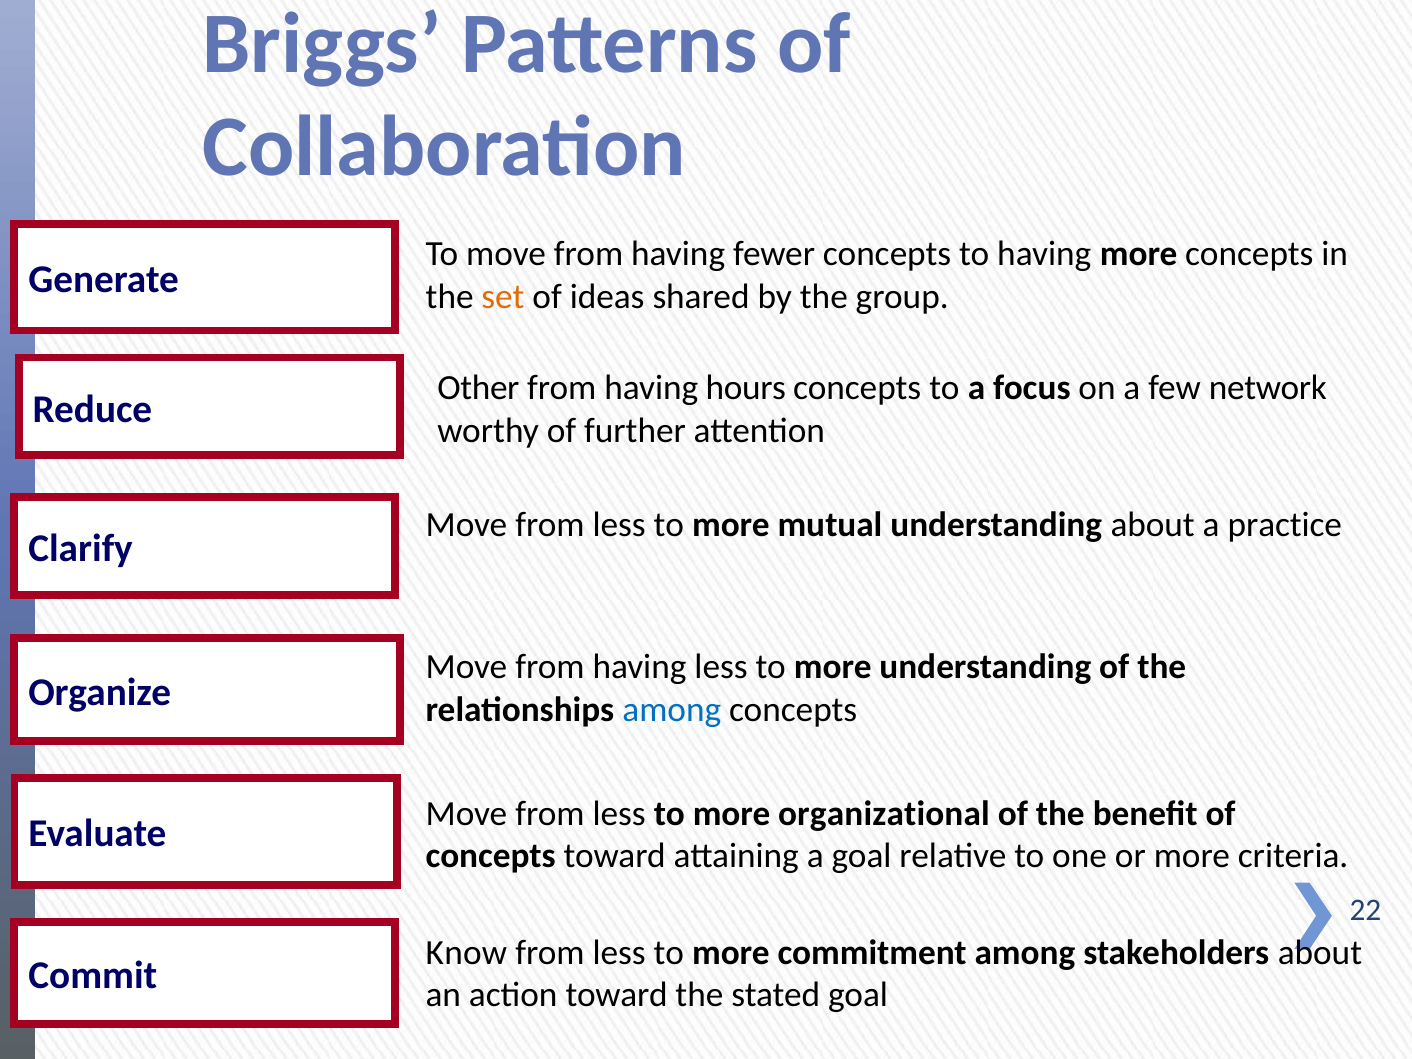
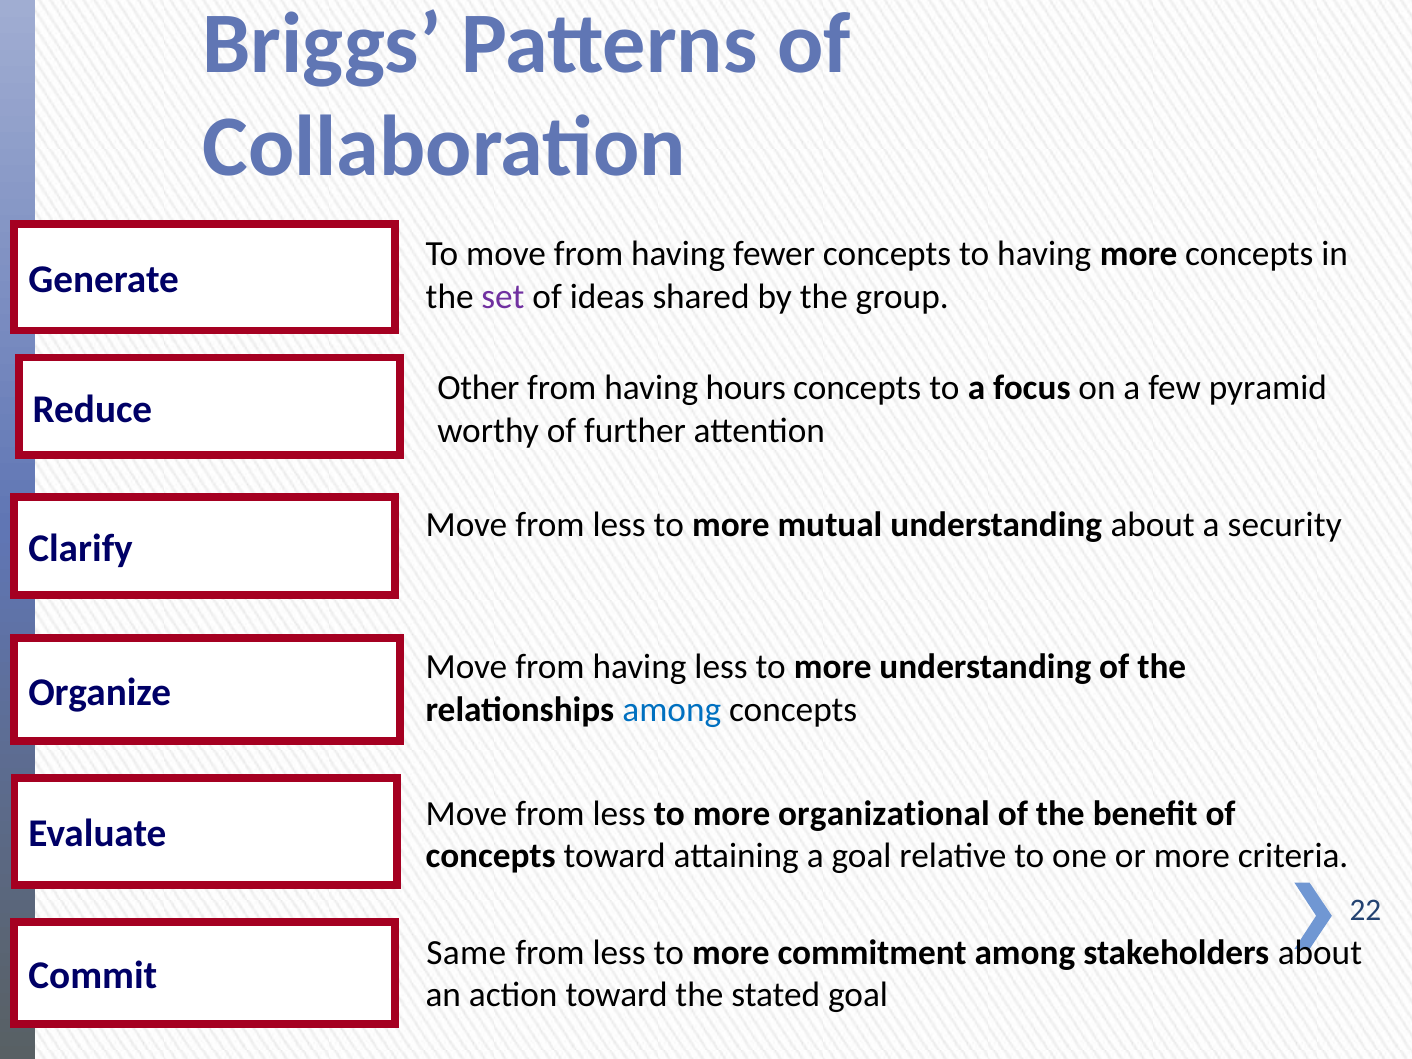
set colour: orange -> purple
network: network -> pyramid
practice: practice -> security
Know: Know -> Same
